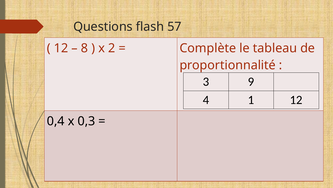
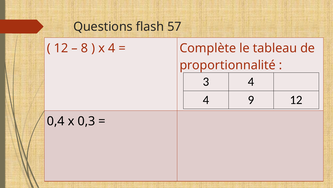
x 2: 2 -> 4
3 9: 9 -> 4
1: 1 -> 9
